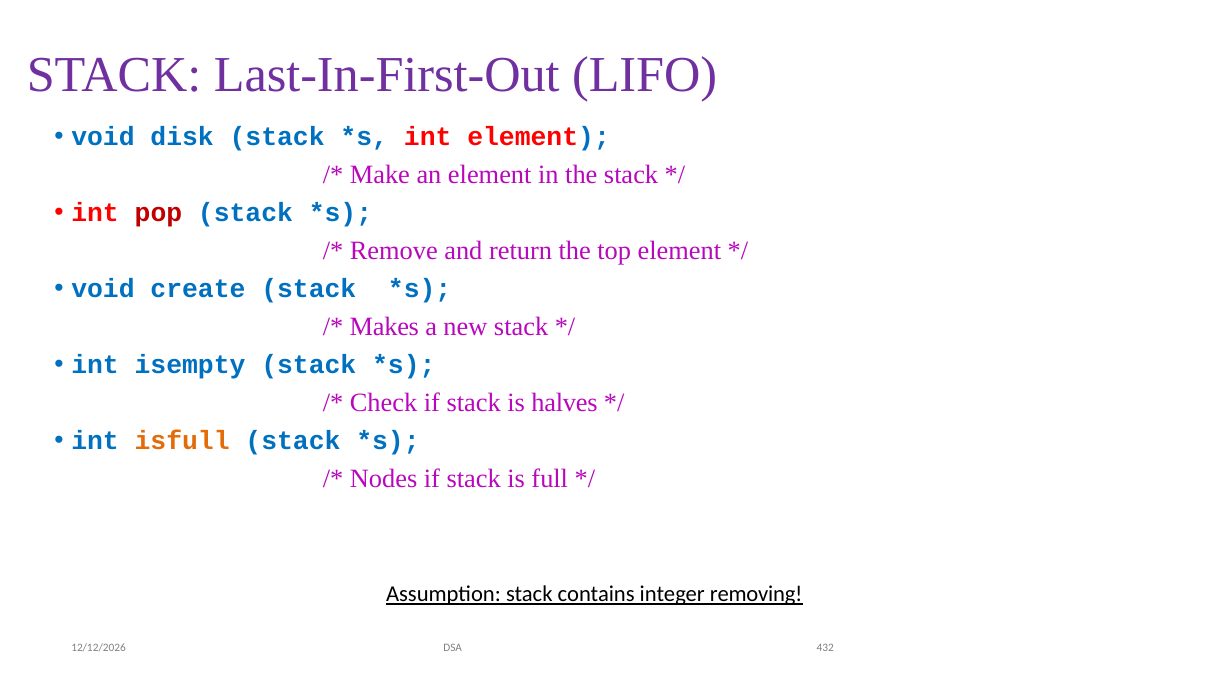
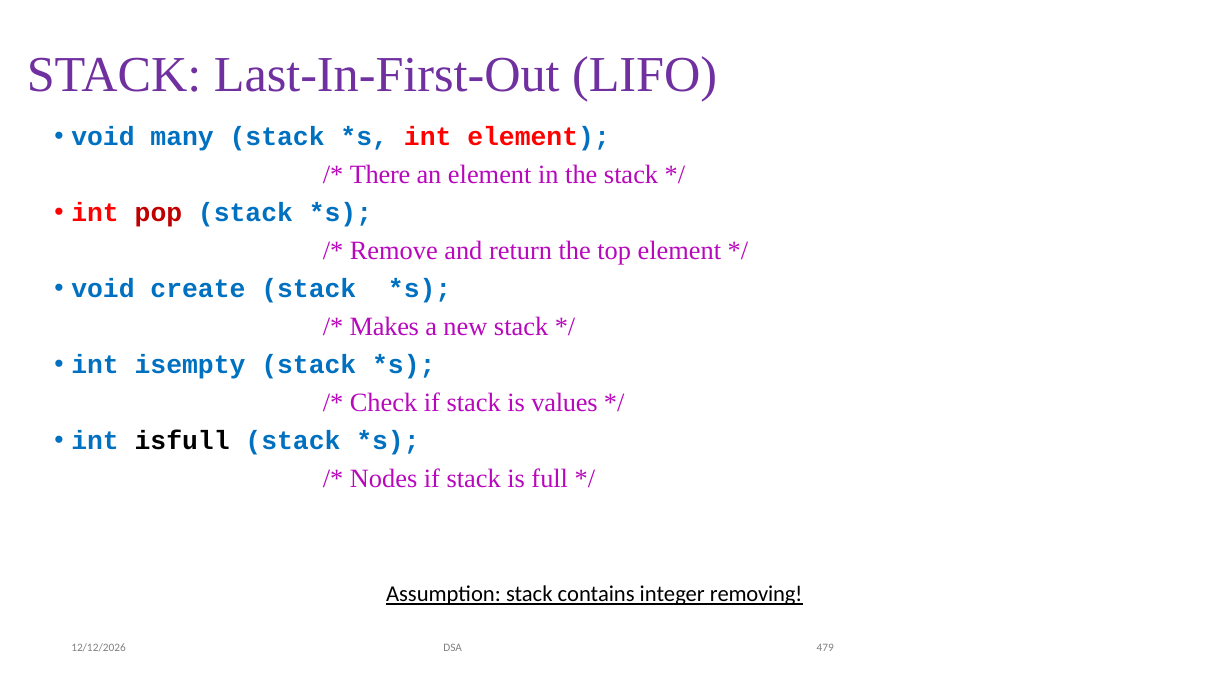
disk: disk -> many
Make: Make -> There
halves: halves -> values
isfull colour: orange -> black
432: 432 -> 479
